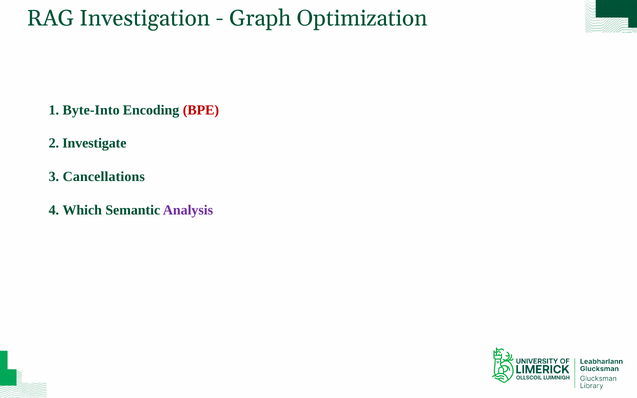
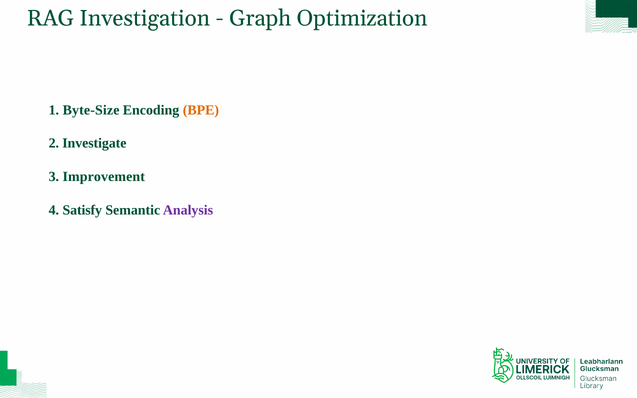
Byte-Into: Byte-Into -> Byte-Size
BPE colour: red -> orange
Cancellations: Cancellations -> Improvement
Which: Which -> Satisfy
